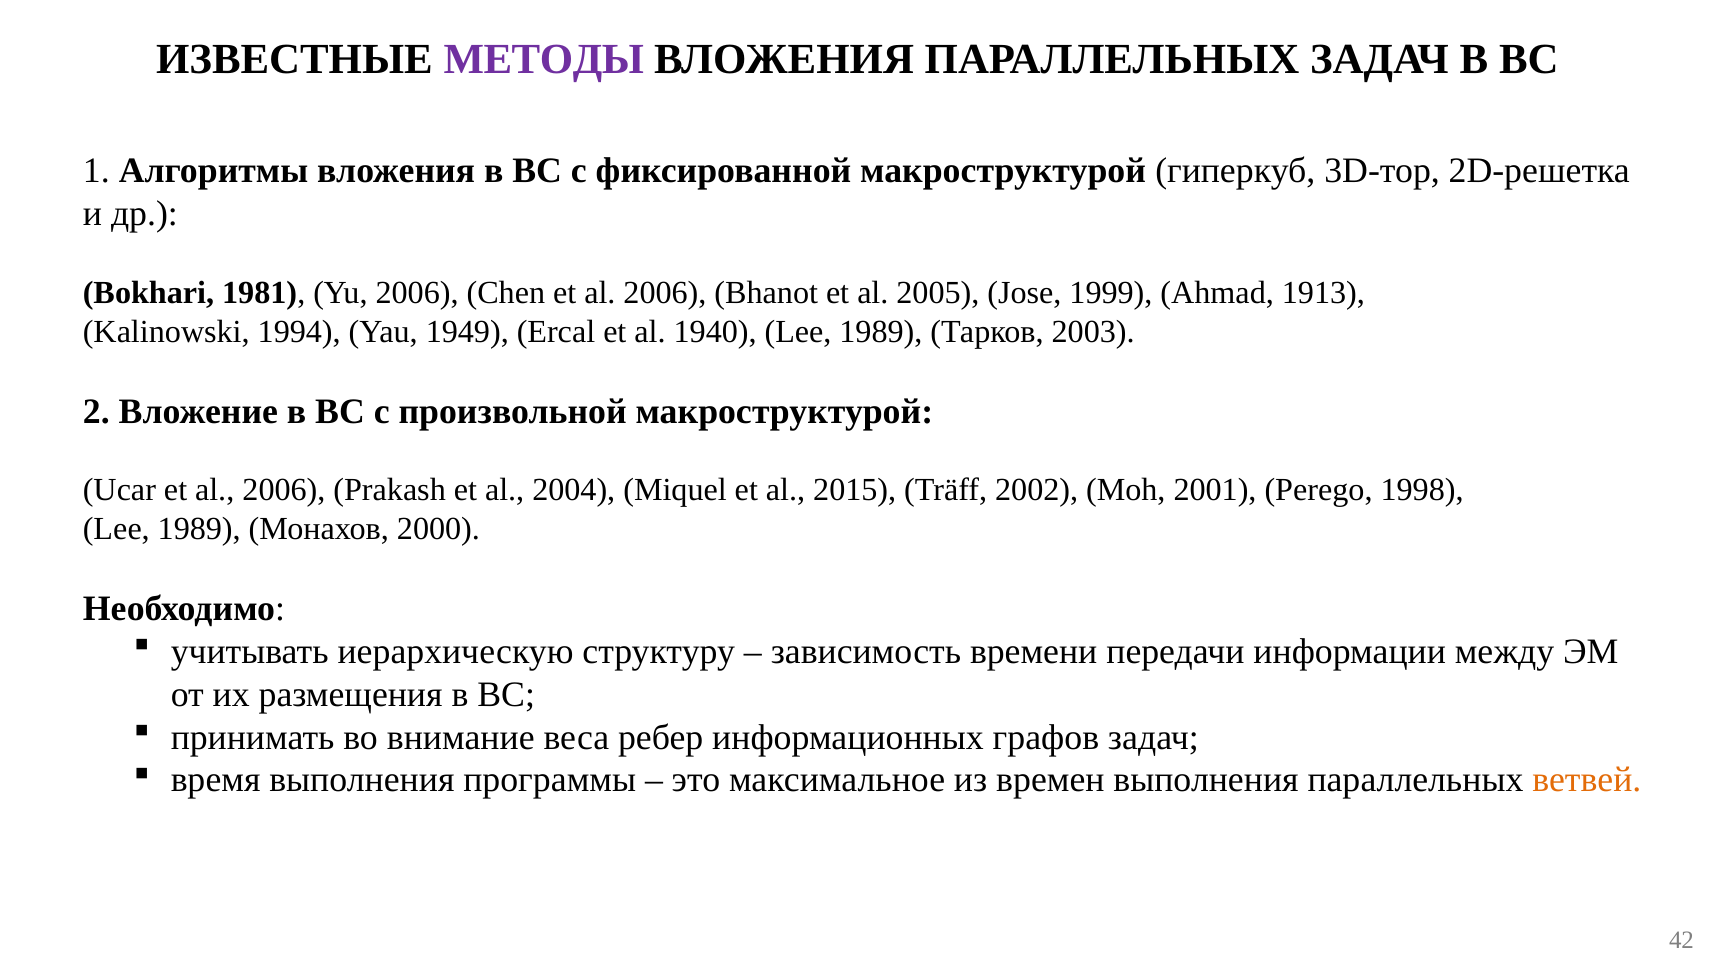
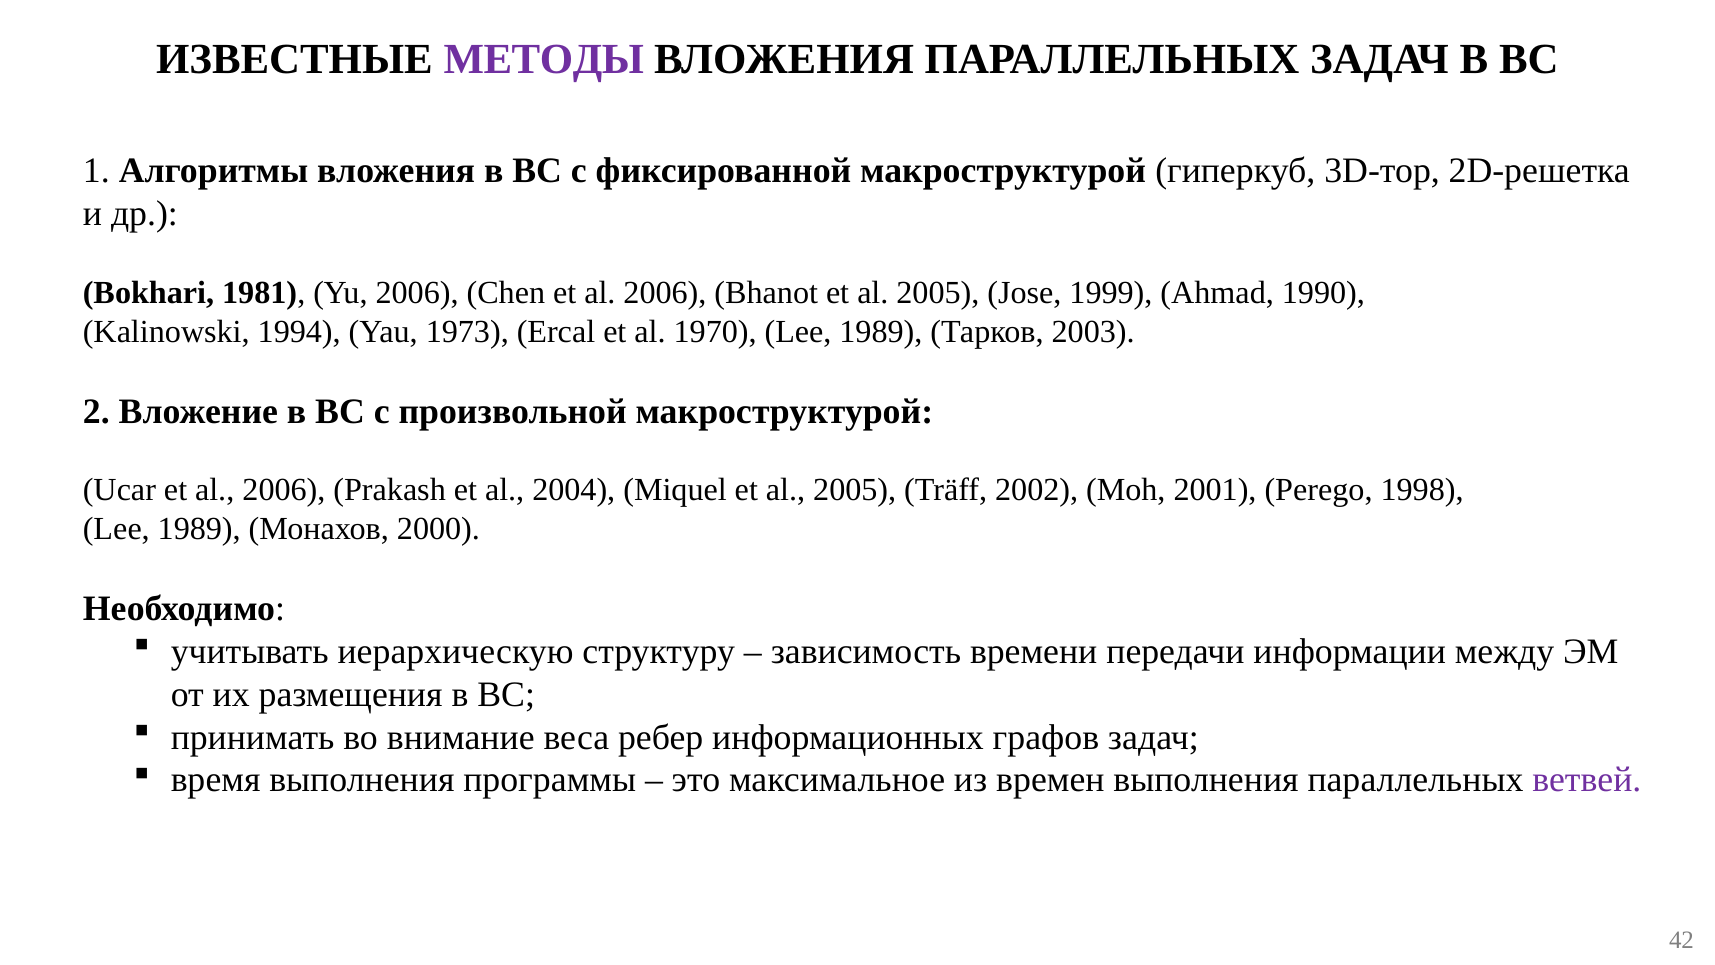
1913: 1913 -> 1990
1949: 1949 -> 1973
1940: 1940 -> 1970
Miquel et al 2015: 2015 -> 2005
ветвей colour: orange -> purple
